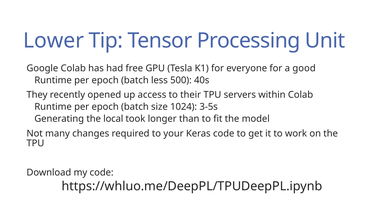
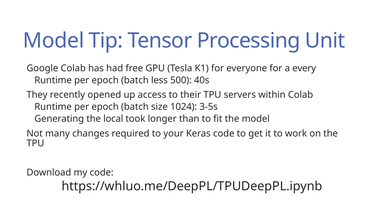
Lower at (54, 40): Lower -> Model
good: good -> every
